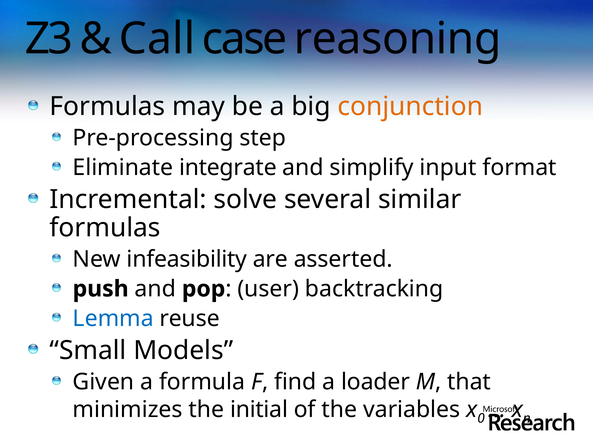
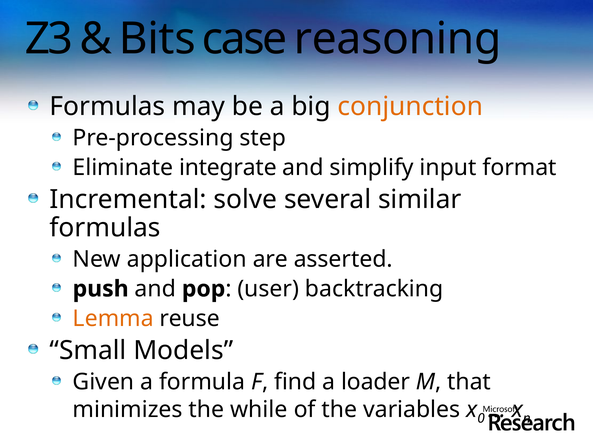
Call: Call -> Bits
infeasibility: infeasibility -> application
Lemma colour: blue -> orange
initial: initial -> while
